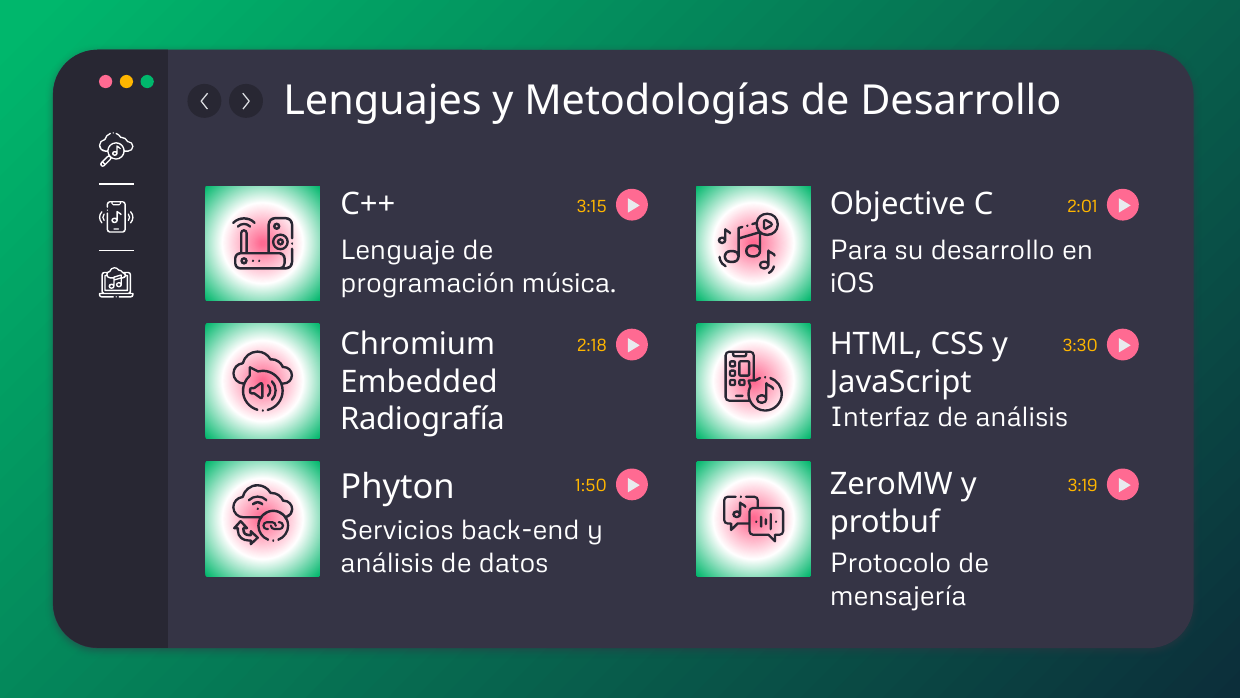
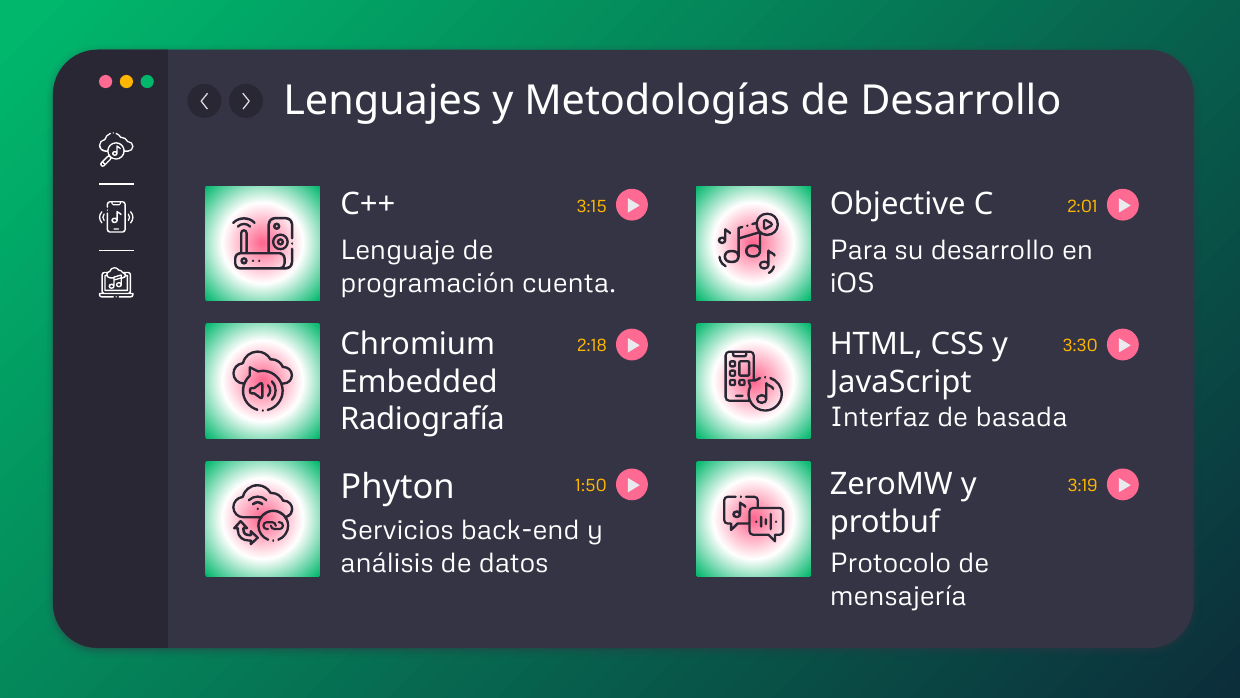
música: música -> cuenta
de análisis: análisis -> basada
